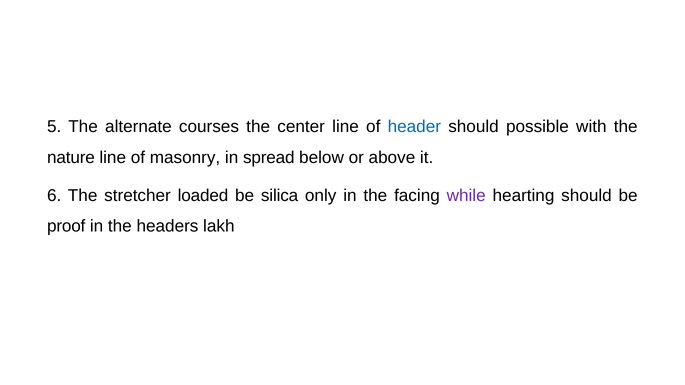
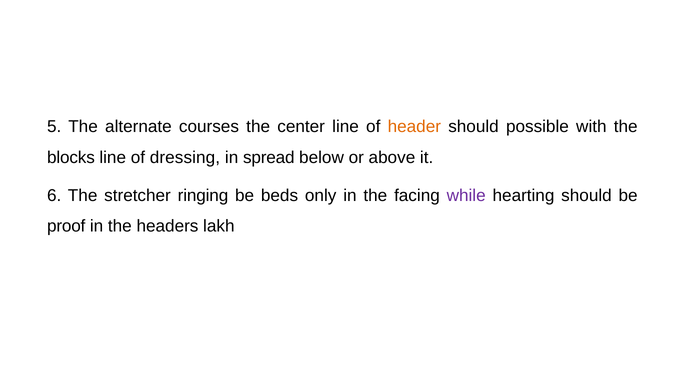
header colour: blue -> orange
nature: nature -> blocks
masonry: masonry -> dressing
loaded: loaded -> ringing
silica: silica -> beds
